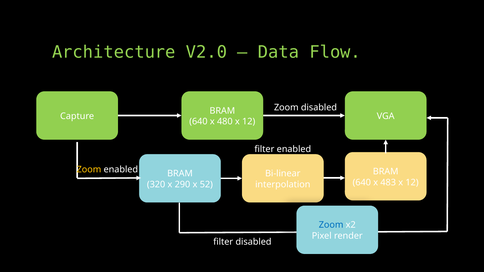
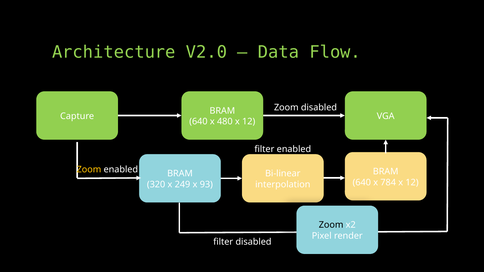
483: 483 -> 784
290: 290 -> 249
52: 52 -> 93
Zoom at (331, 225) colour: blue -> black
